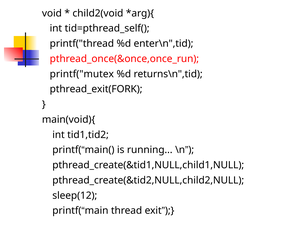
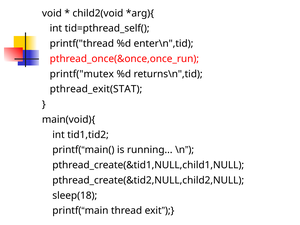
pthread_exit(FORK: pthread_exit(FORK -> pthread_exit(STAT
sleep(12: sleep(12 -> sleep(18
